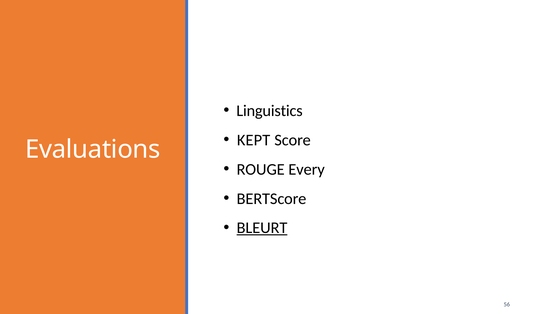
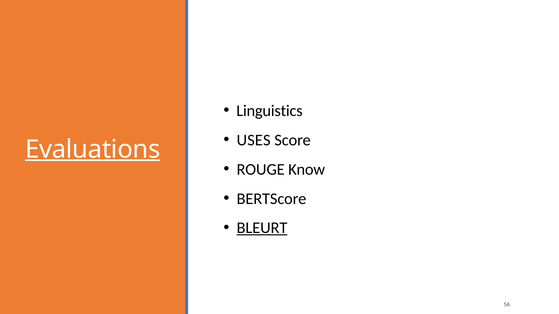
KEPT: KEPT -> USES
Evaluations underline: none -> present
Every: Every -> Know
